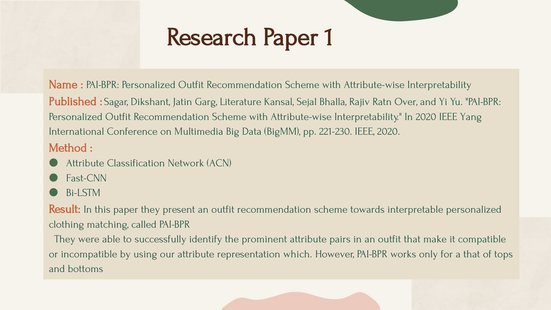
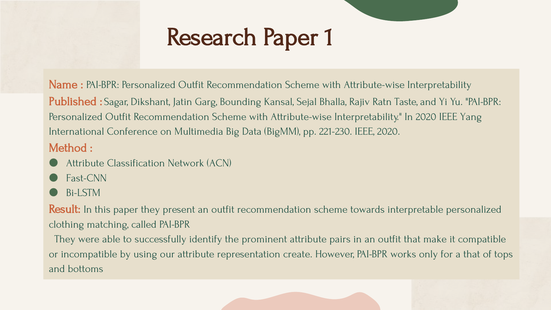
Literature: Literature -> Bounding
Over: Over -> Taste
which: which -> create
